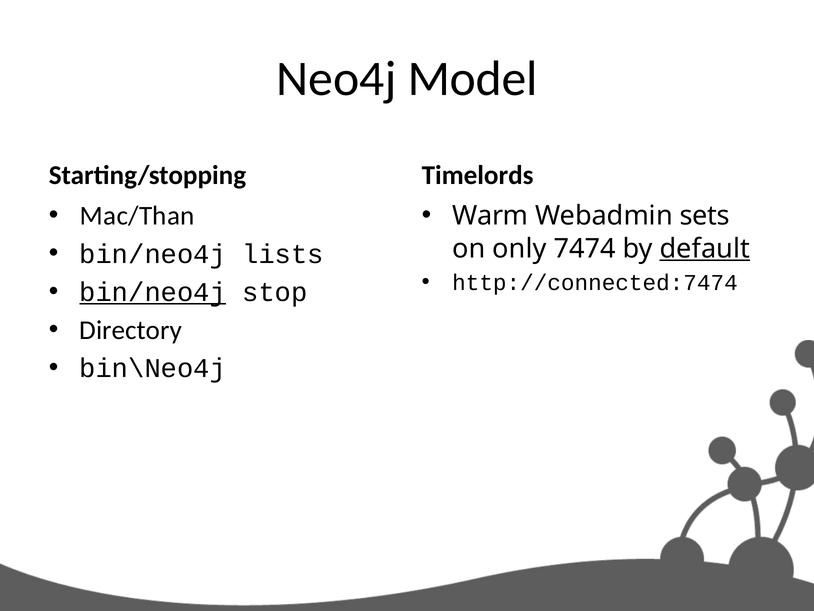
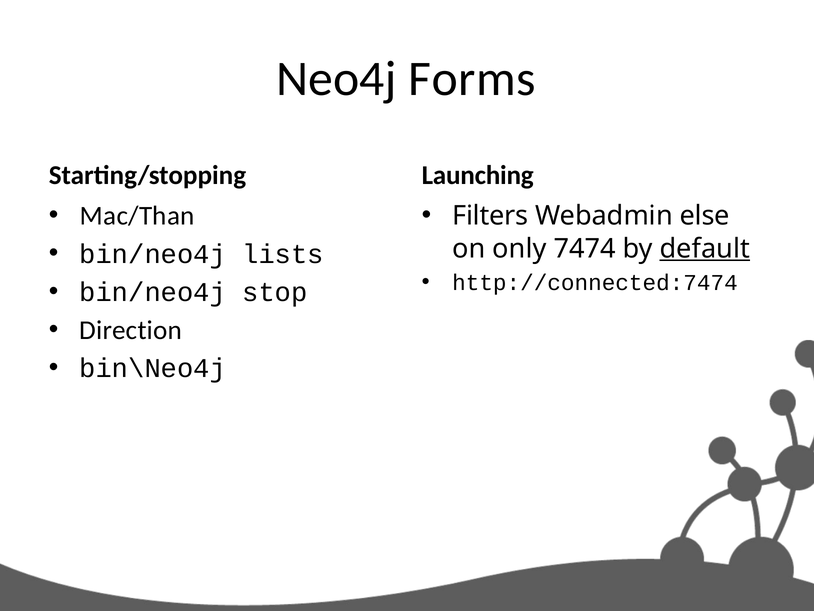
Model: Model -> Forms
Timelords: Timelords -> Launching
Warm: Warm -> Filters
sets: sets -> else
bin/neo4j at (153, 292) underline: present -> none
Directory: Directory -> Direction
